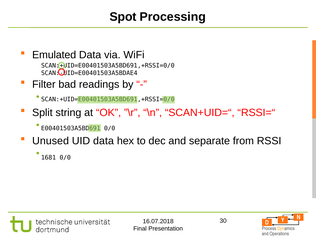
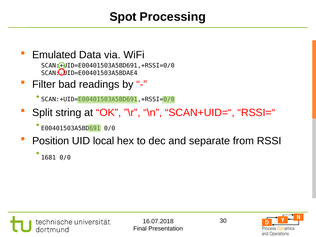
Unused: Unused -> Position
UID data: data -> local
